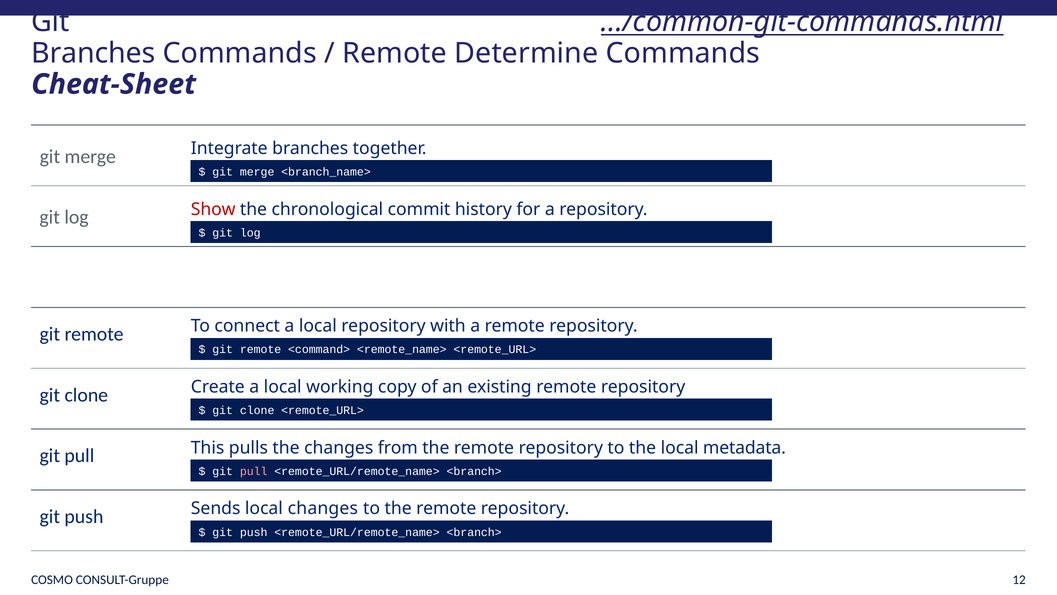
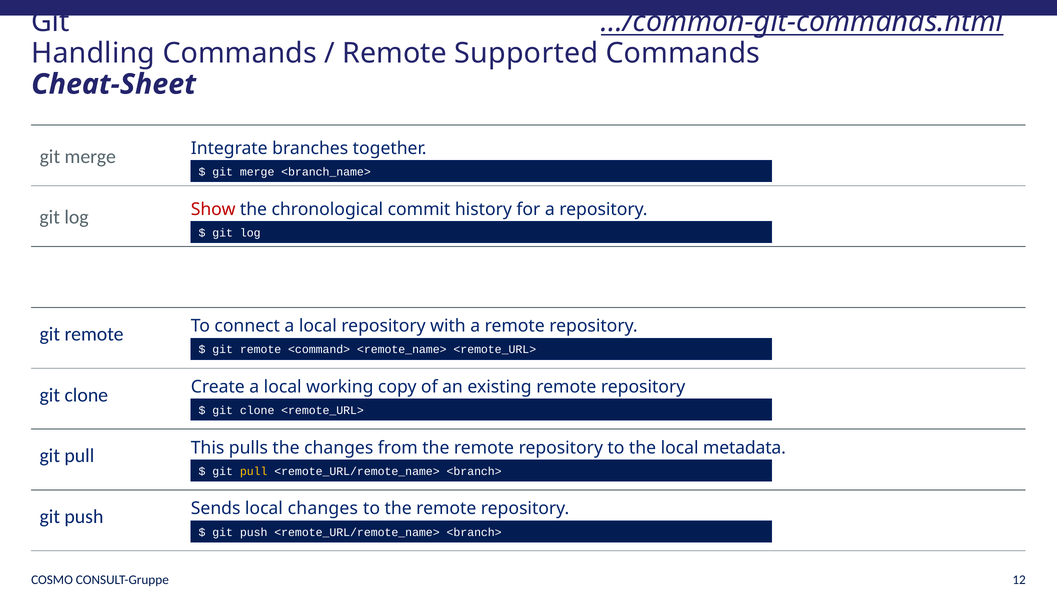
Branches at (93, 53): Branches -> Handling
Determine: Determine -> Supported
pull at (254, 471) colour: pink -> yellow
